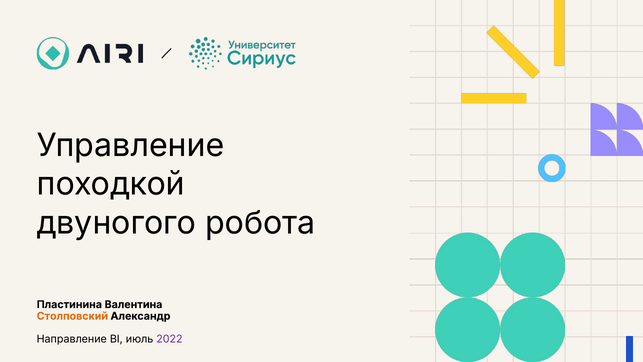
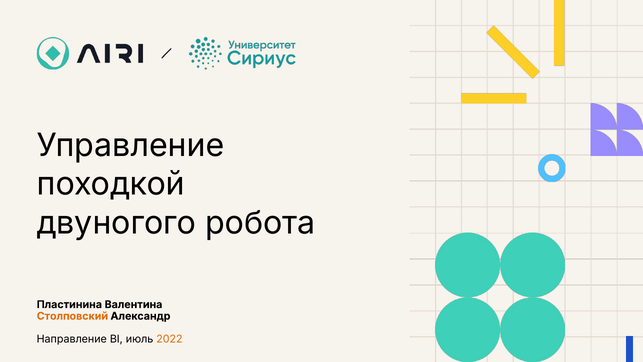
2022 colour: purple -> orange
